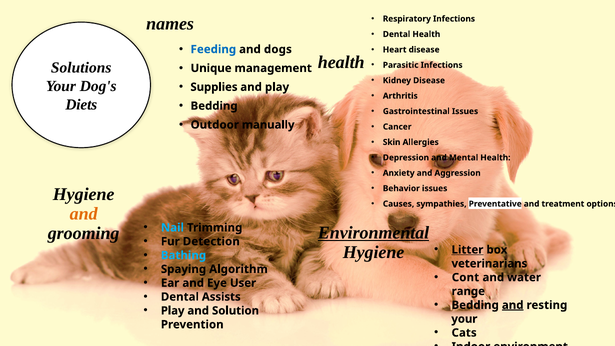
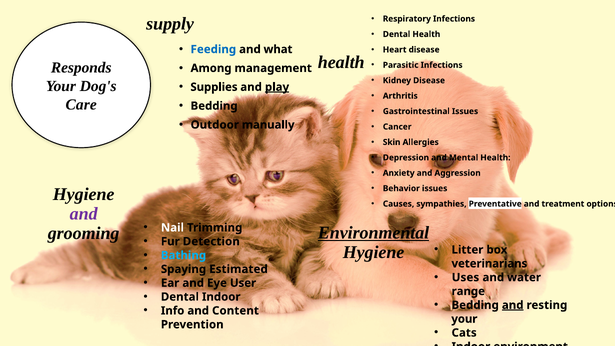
names: names -> supply
dogs: dogs -> what
Solutions: Solutions -> Responds
Unique: Unique -> Among
play at (277, 87) underline: none -> present
Diets: Diets -> Care
and at (84, 214) colour: orange -> purple
Nail colour: light blue -> white
Litter underline: present -> none
Algorithm: Algorithm -> Estimated
Cont: Cont -> Uses
Dental Assists: Assists -> Indoor
Play at (173, 311): Play -> Info
Solution: Solution -> Content
